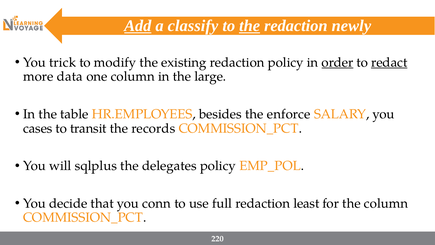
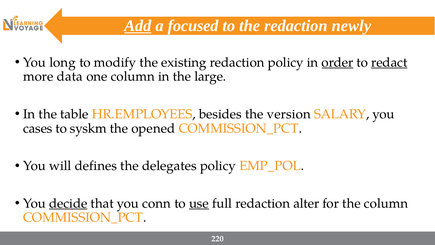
classify: classify -> focused
the at (250, 26) underline: present -> none
trick: trick -> long
enforce: enforce -> version
transit: transit -> syskm
records: records -> opened
sqlplus: sqlplus -> defines
decide underline: none -> present
use underline: none -> present
least: least -> alter
